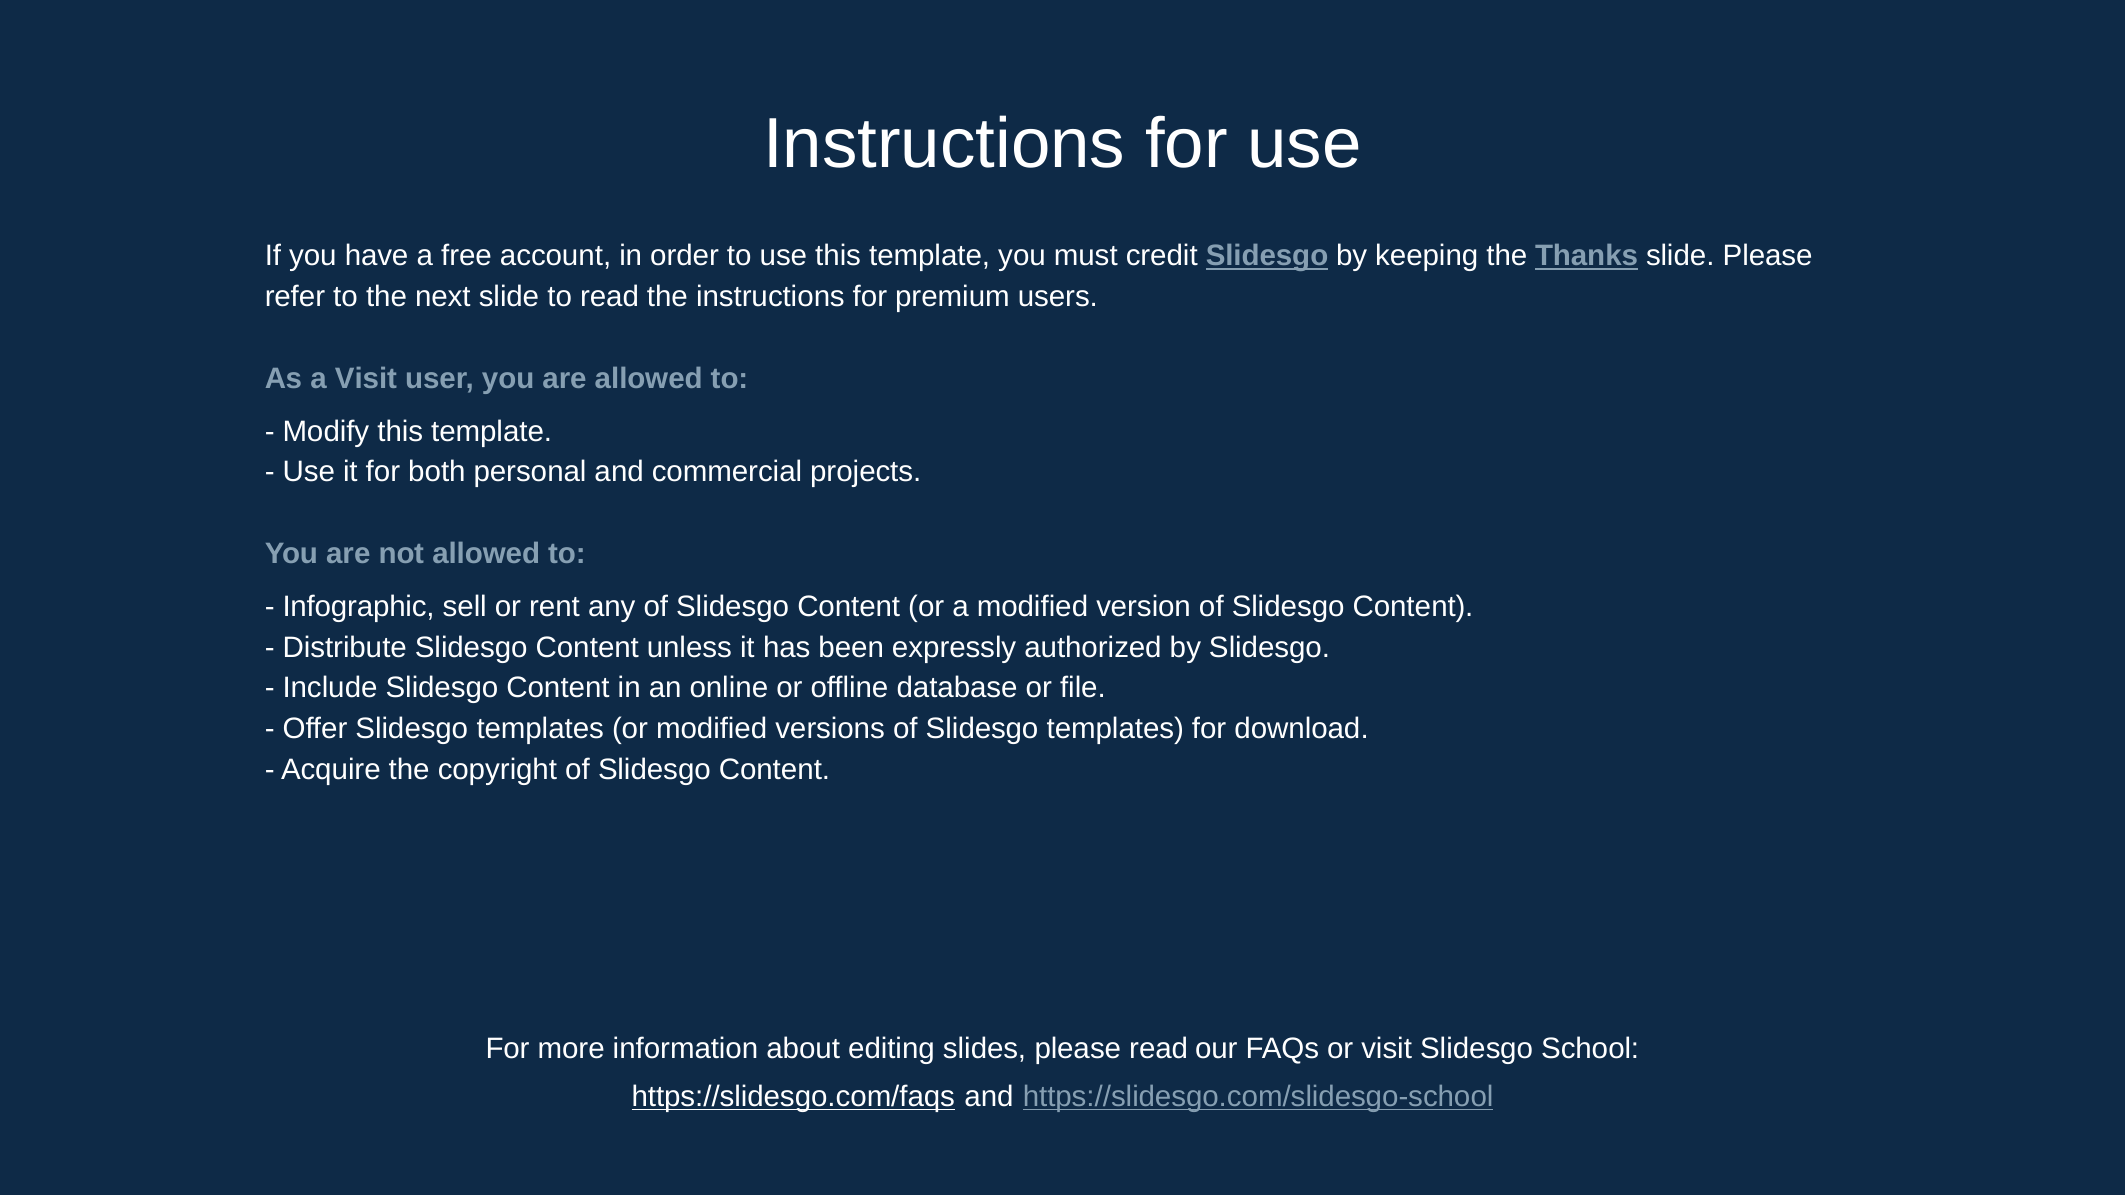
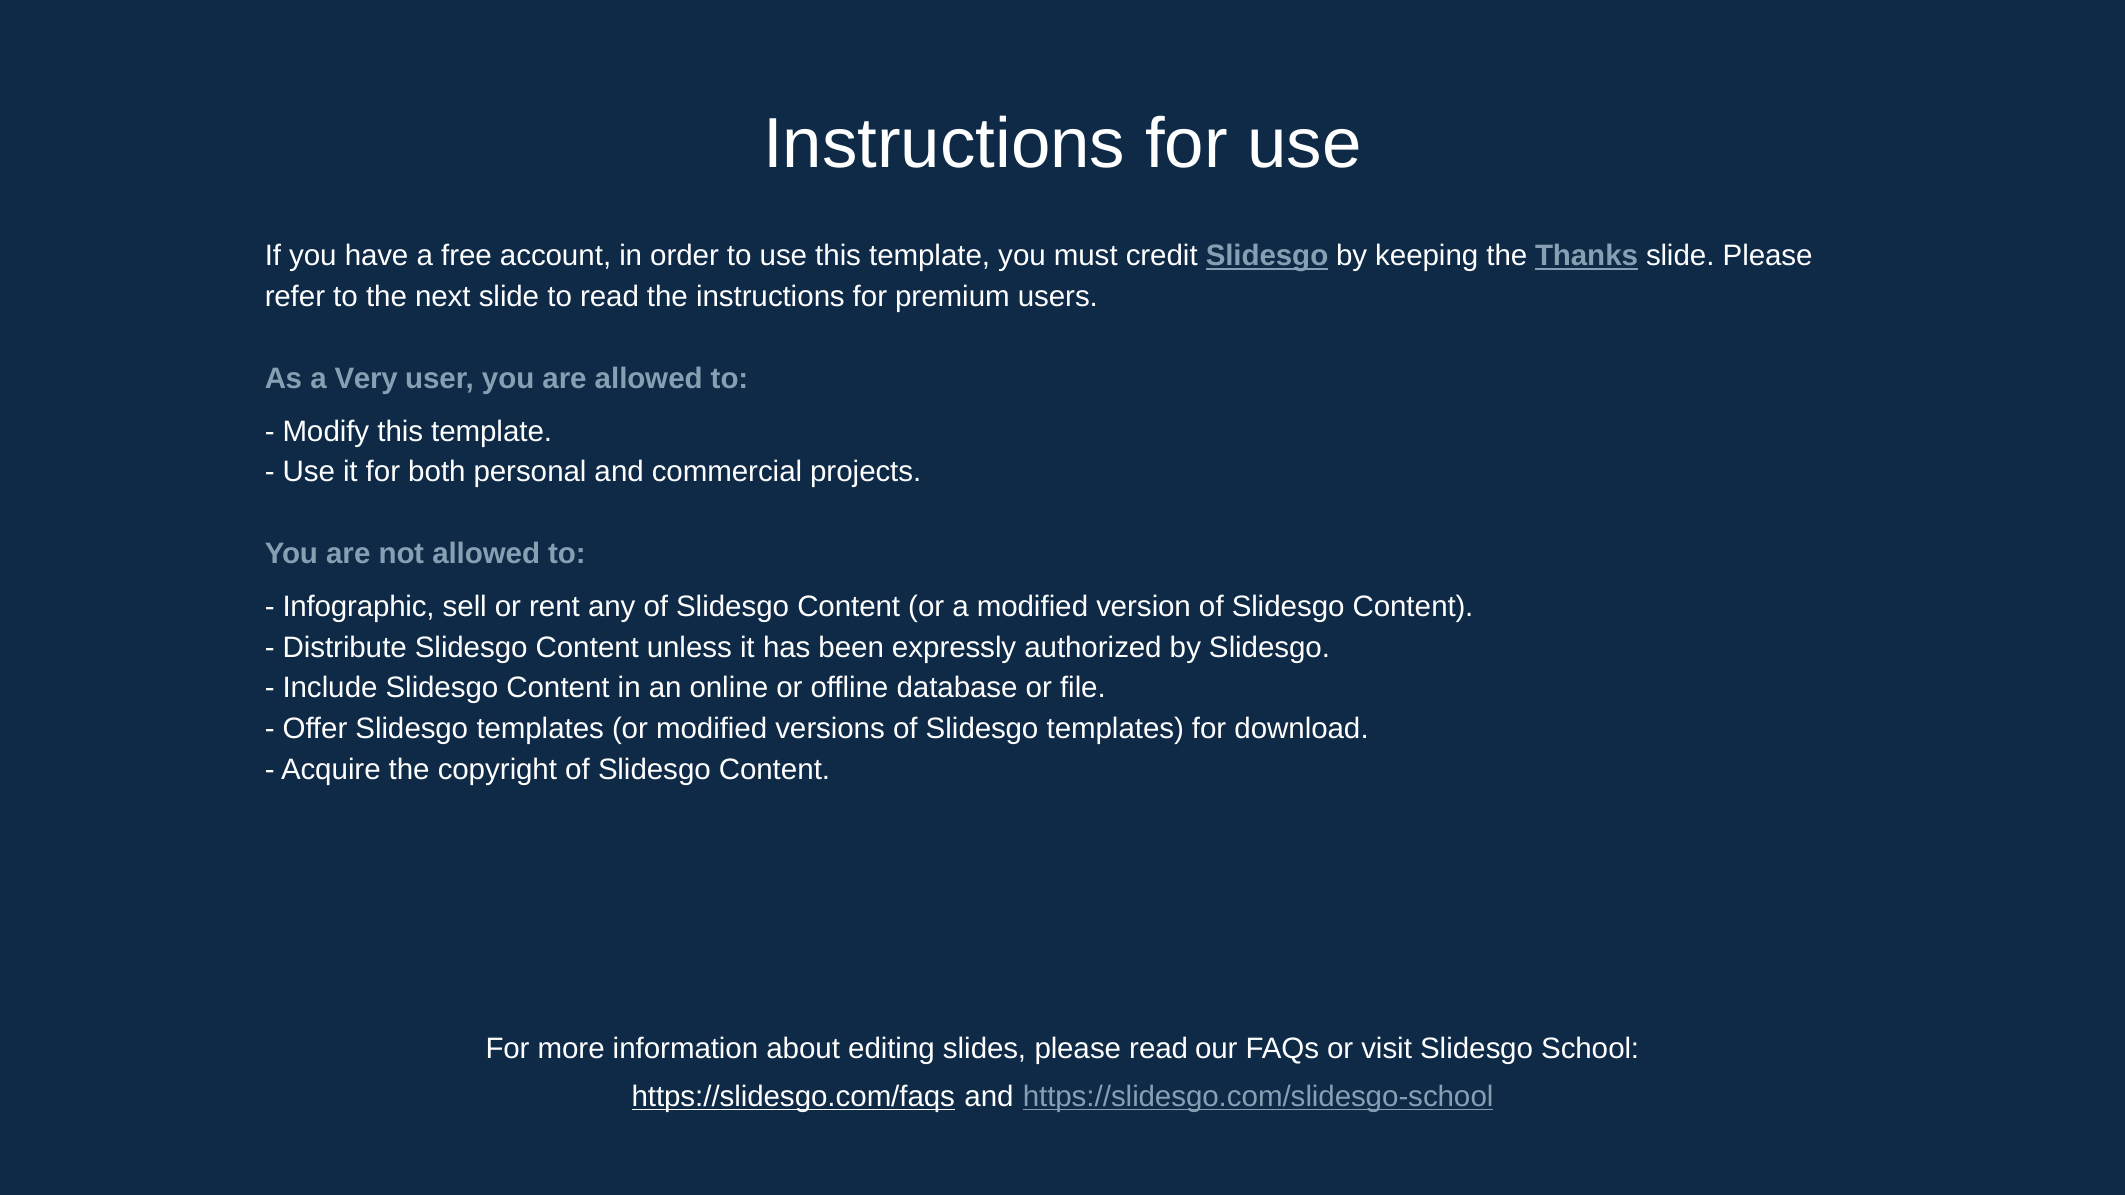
a Visit: Visit -> Very
